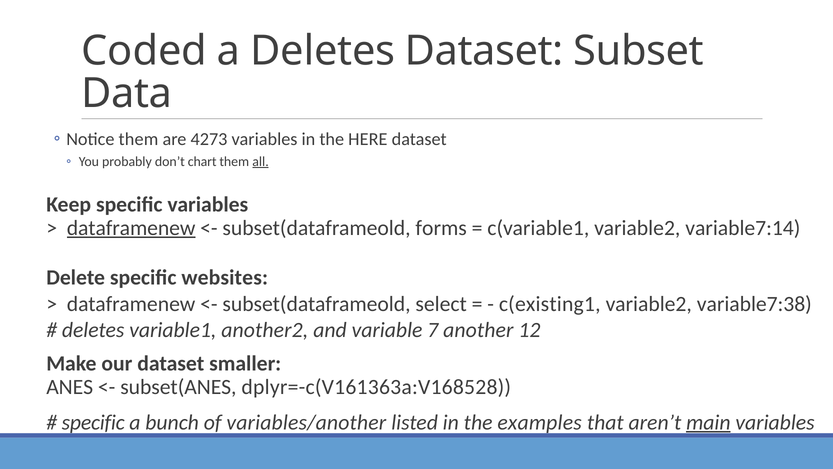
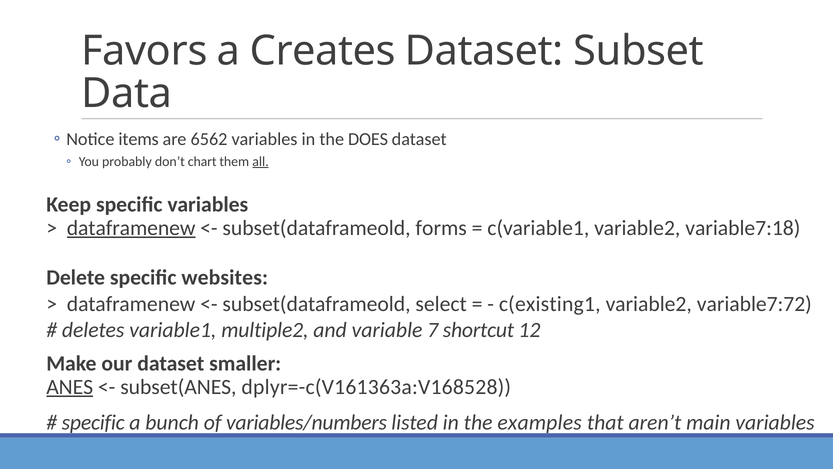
Coded: Coded -> Favors
a Deletes: Deletes -> Creates
Notice them: them -> items
4273: 4273 -> 6562
HERE: HERE -> DOES
variable7:14: variable7:14 -> variable7:18
variable7:38: variable7:38 -> variable7:72
another2: another2 -> multiple2
another: another -> shortcut
ANES underline: none -> present
variables/another: variables/another -> variables/numbers
main underline: present -> none
